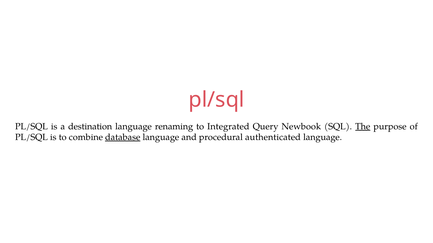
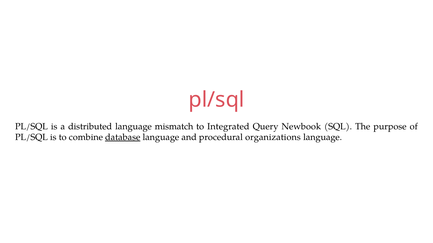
destination: destination -> distributed
renaming: renaming -> mismatch
The underline: present -> none
authenticated: authenticated -> organizations
